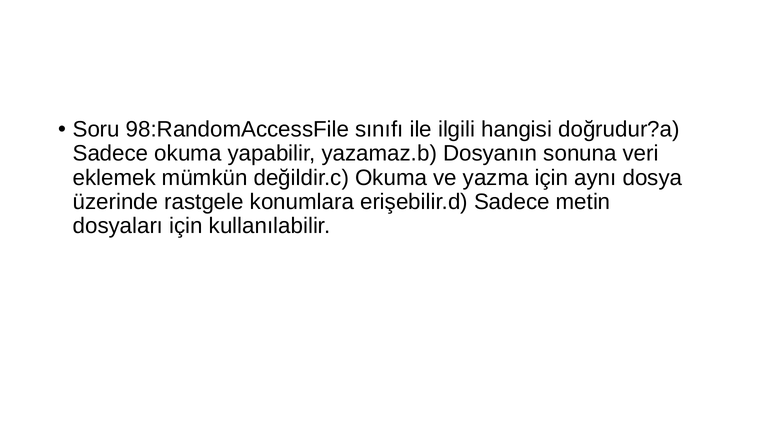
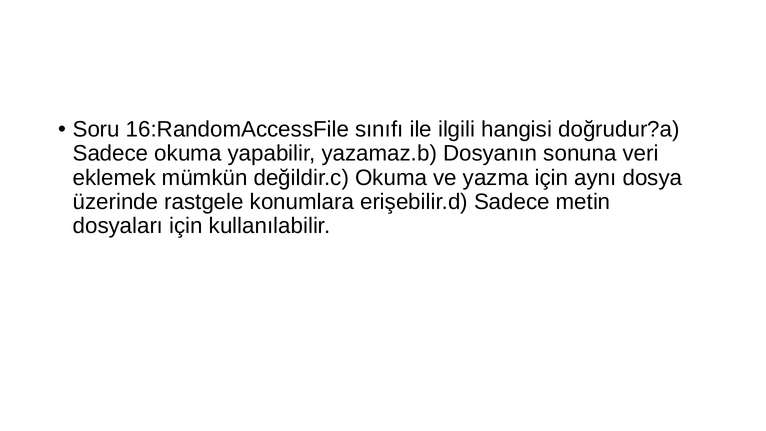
98:RandomAccessFile: 98:RandomAccessFile -> 16:RandomAccessFile
